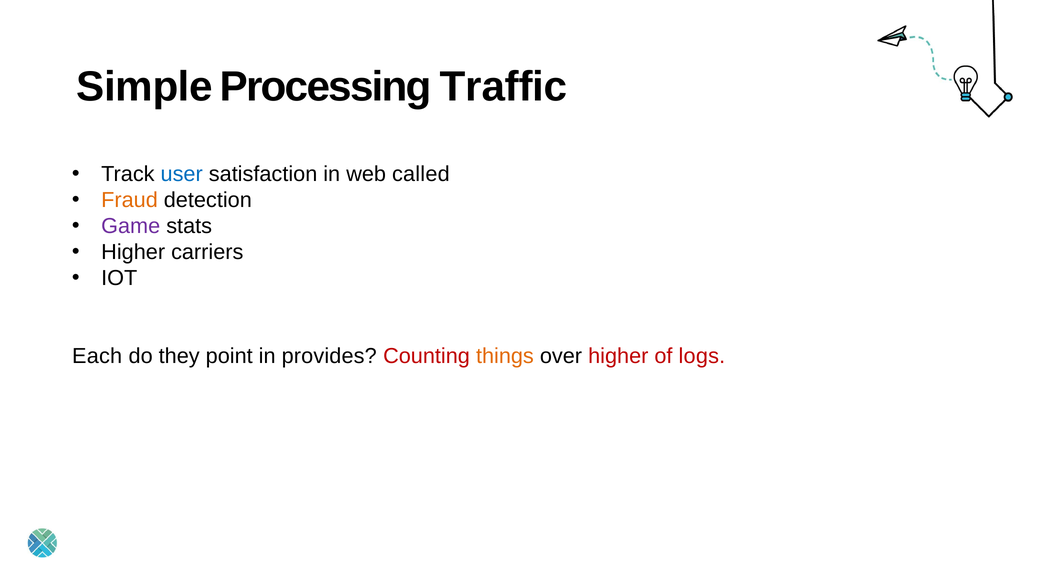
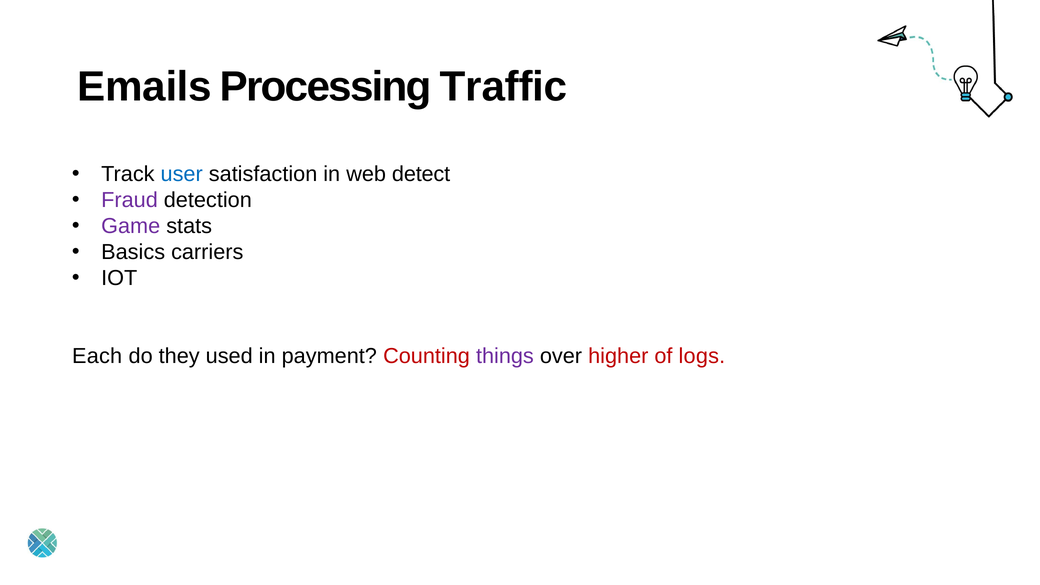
Simple: Simple -> Emails
called: called -> detect
Fraud colour: orange -> purple
Higher at (133, 252): Higher -> Basics
point: point -> used
provides: provides -> payment
things colour: orange -> purple
